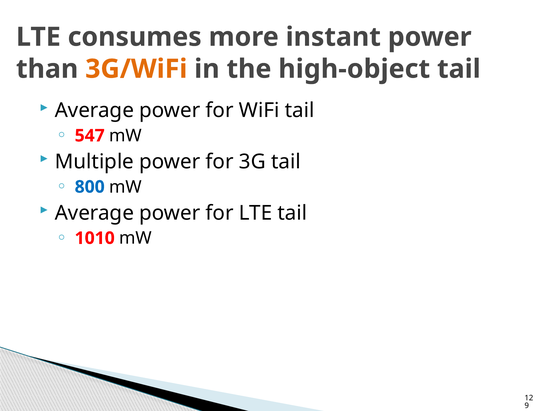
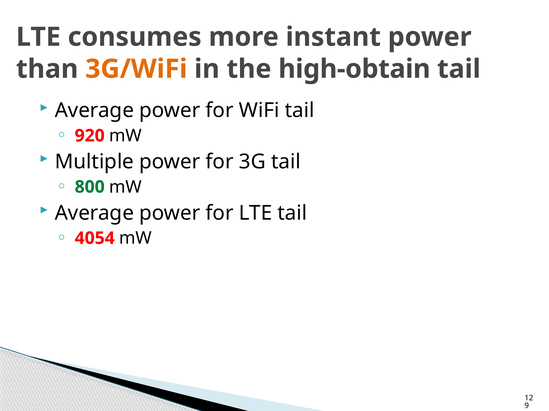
high-object: high-object -> high-obtain
547: 547 -> 920
800 colour: blue -> green
1010: 1010 -> 4054
